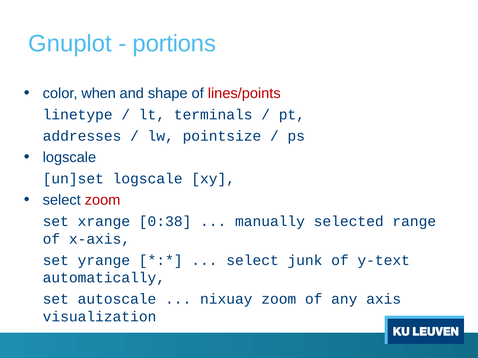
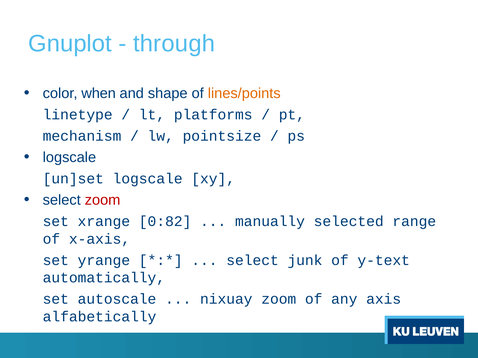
portions: portions -> through
lines/points colour: red -> orange
terminals: terminals -> platforms
addresses: addresses -> mechanism
0:38: 0:38 -> 0:82
visualization: visualization -> alfabetically
